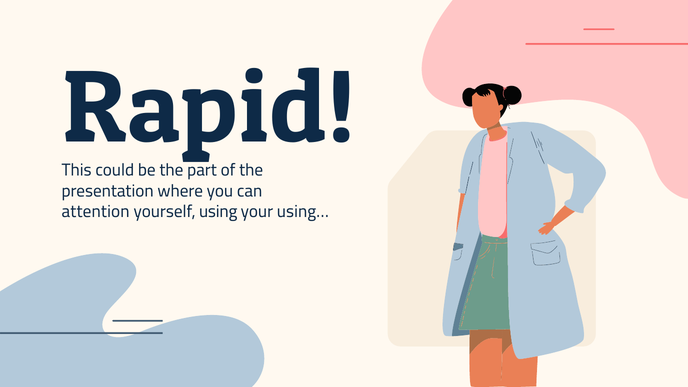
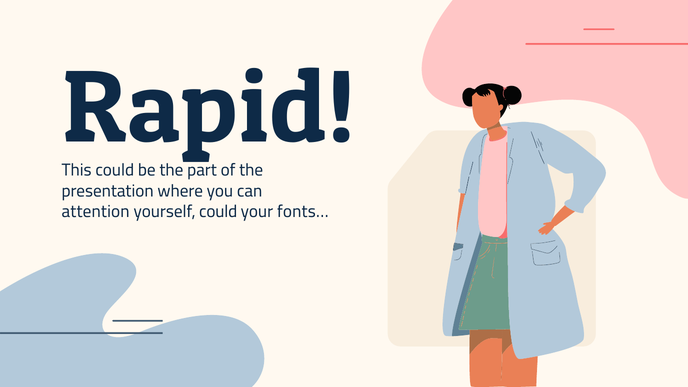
yourself using: using -> could
using…: using… -> fonts…
